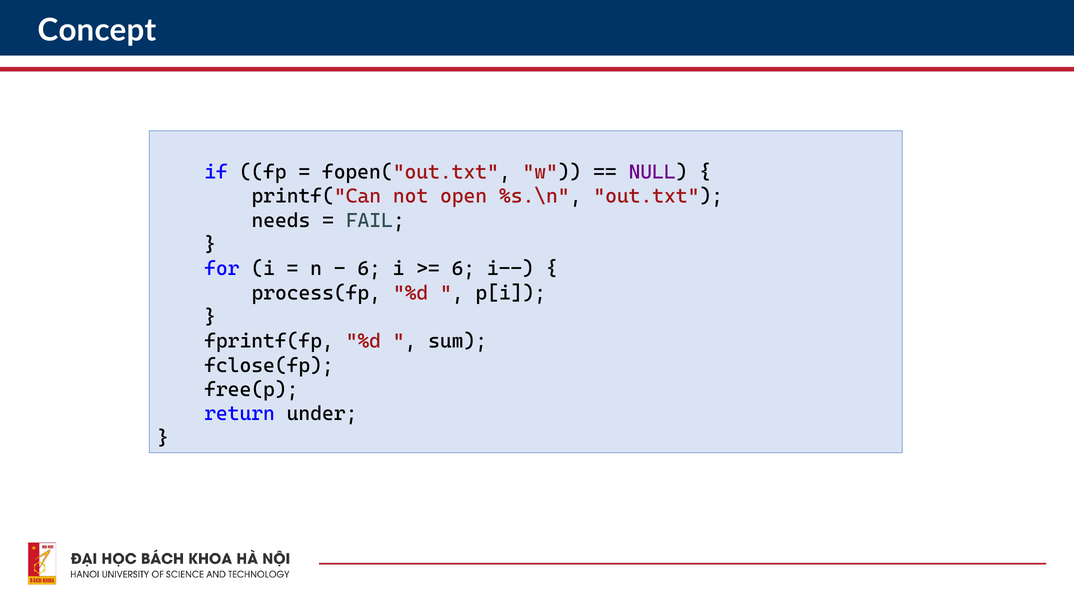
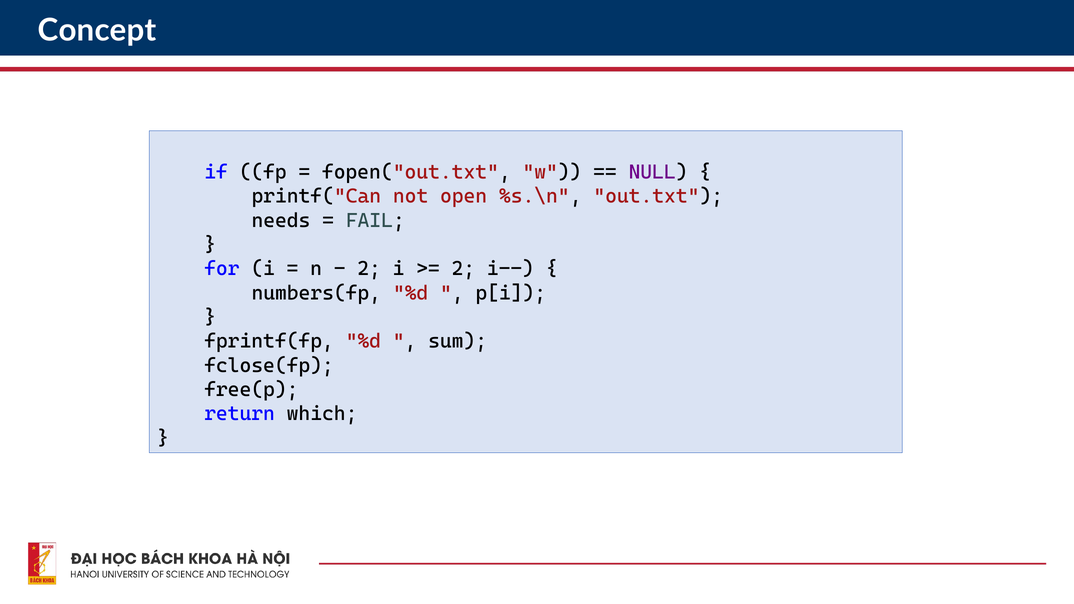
6 at (369, 269): 6 -> 2
6 at (463, 269): 6 -> 2
process(fp: process(fp -> numbers(fp
under: under -> which
